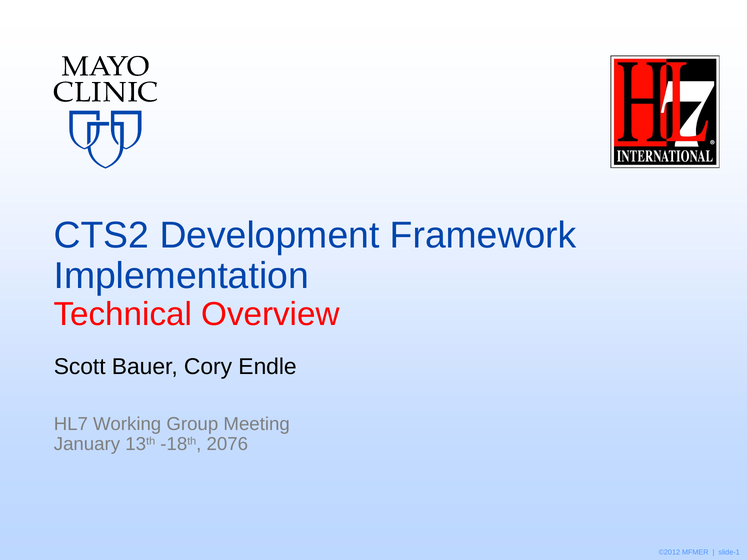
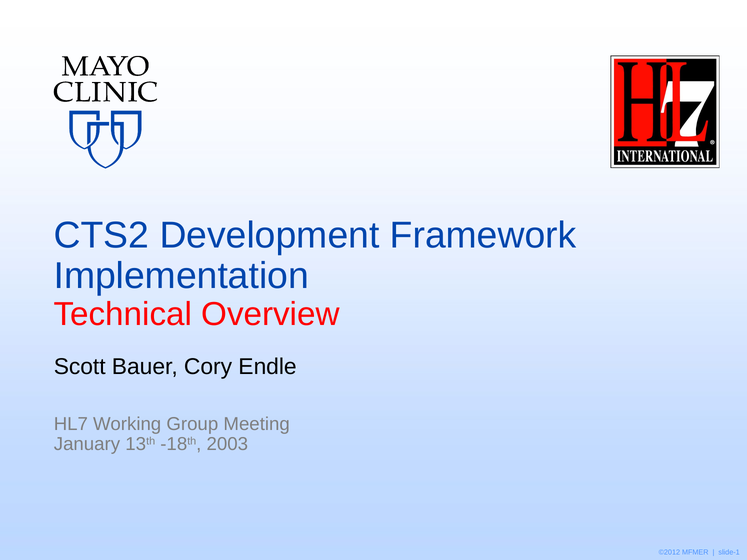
2076: 2076 -> 2003
